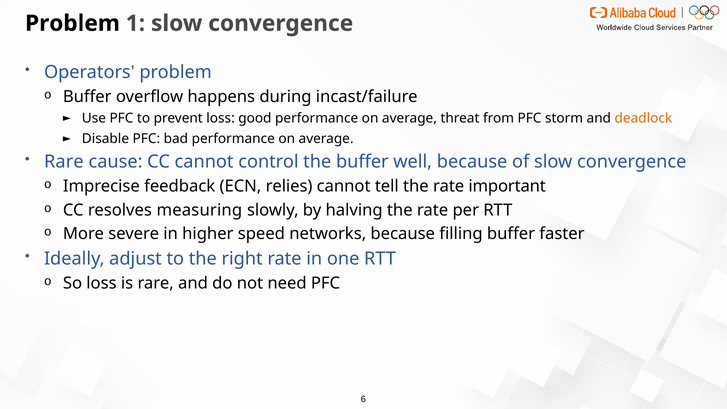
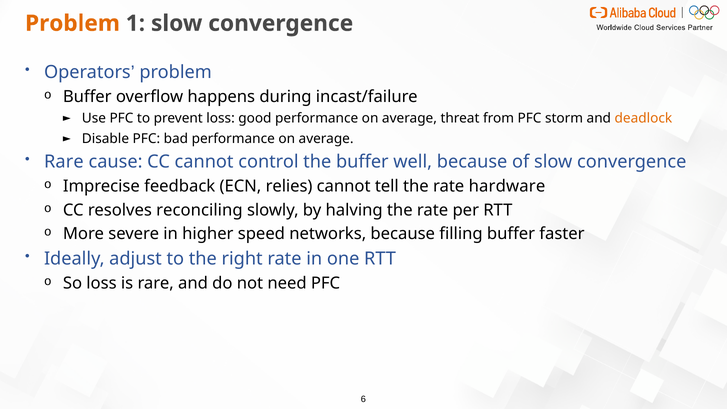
Problem at (73, 23) colour: black -> orange
important: important -> hardware
measuring: measuring -> reconciling
